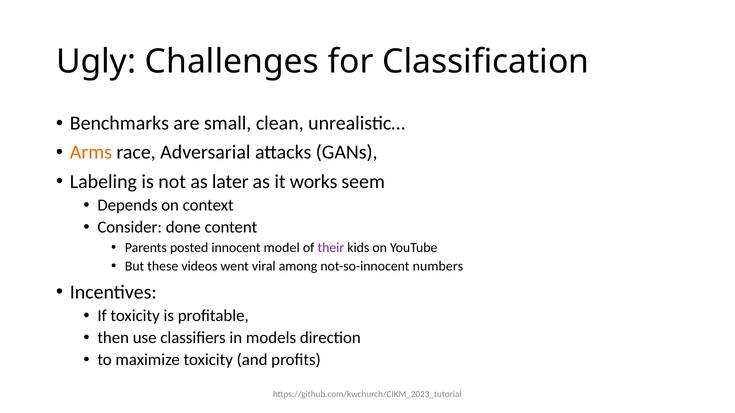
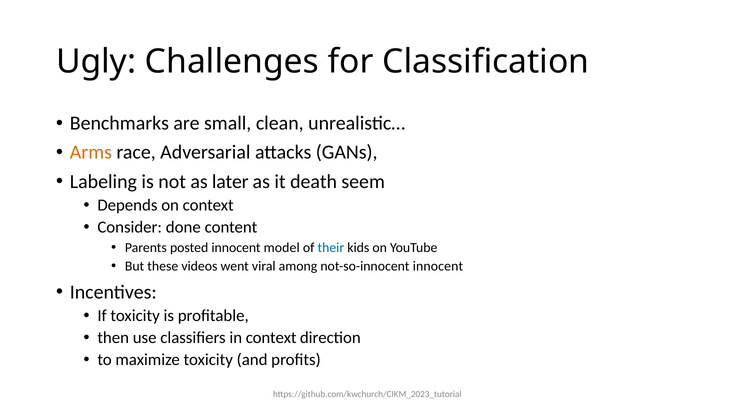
works: works -> death
their colour: purple -> blue
not-so-innocent numbers: numbers -> innocent
in models: models -> context
